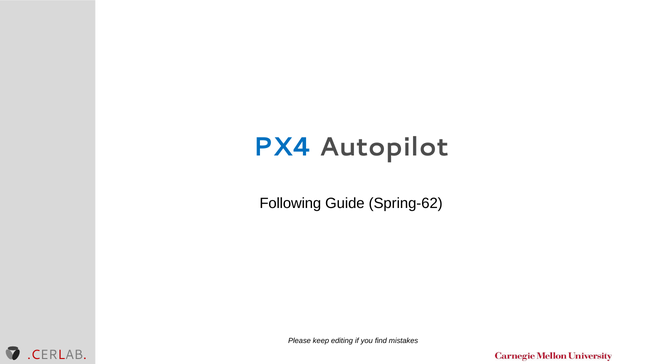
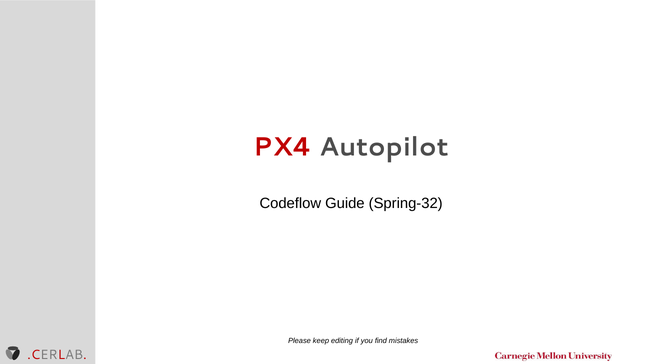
PX4 colour: blue -> red
Following: Following -> Codeflow
Spring-62: Spring-62 -> Spring-32
